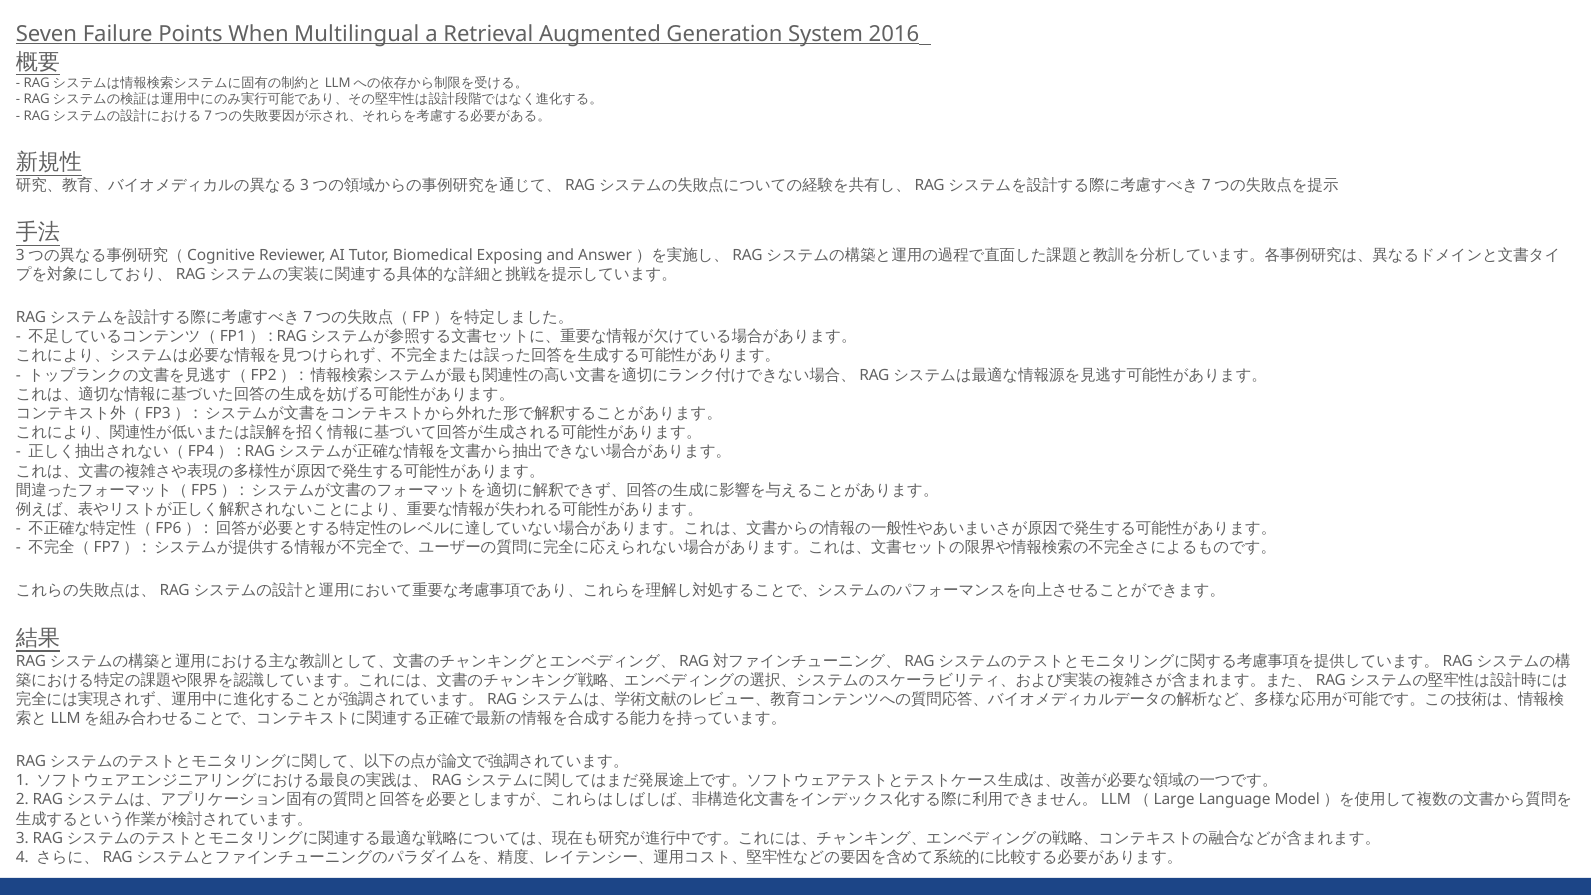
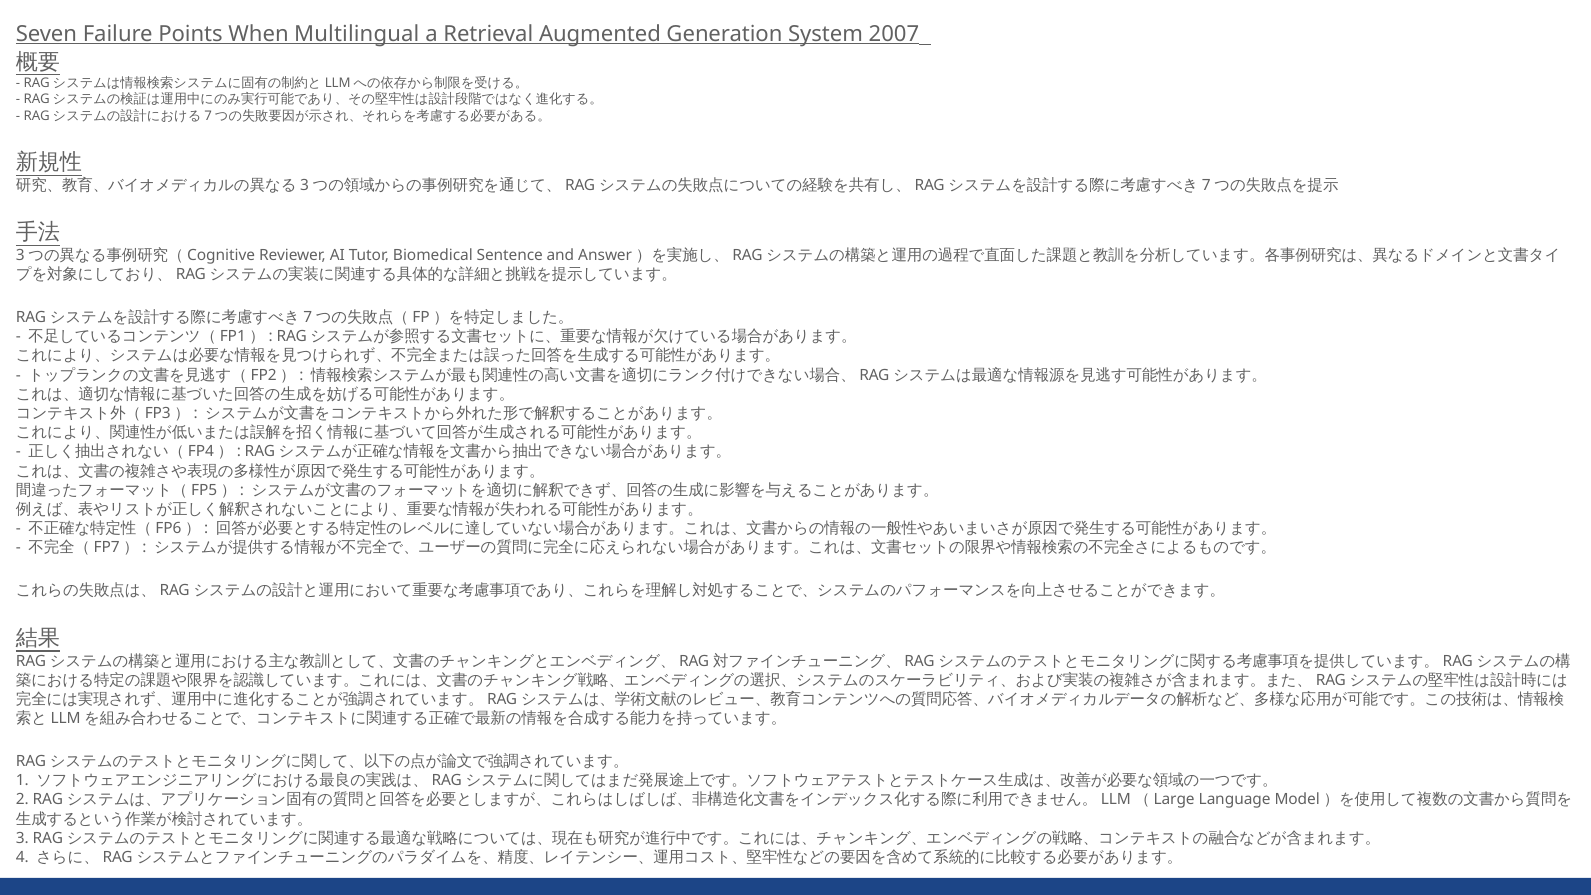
2016: 2016 -> 2007
Exposing: Exposing -> Sentence
